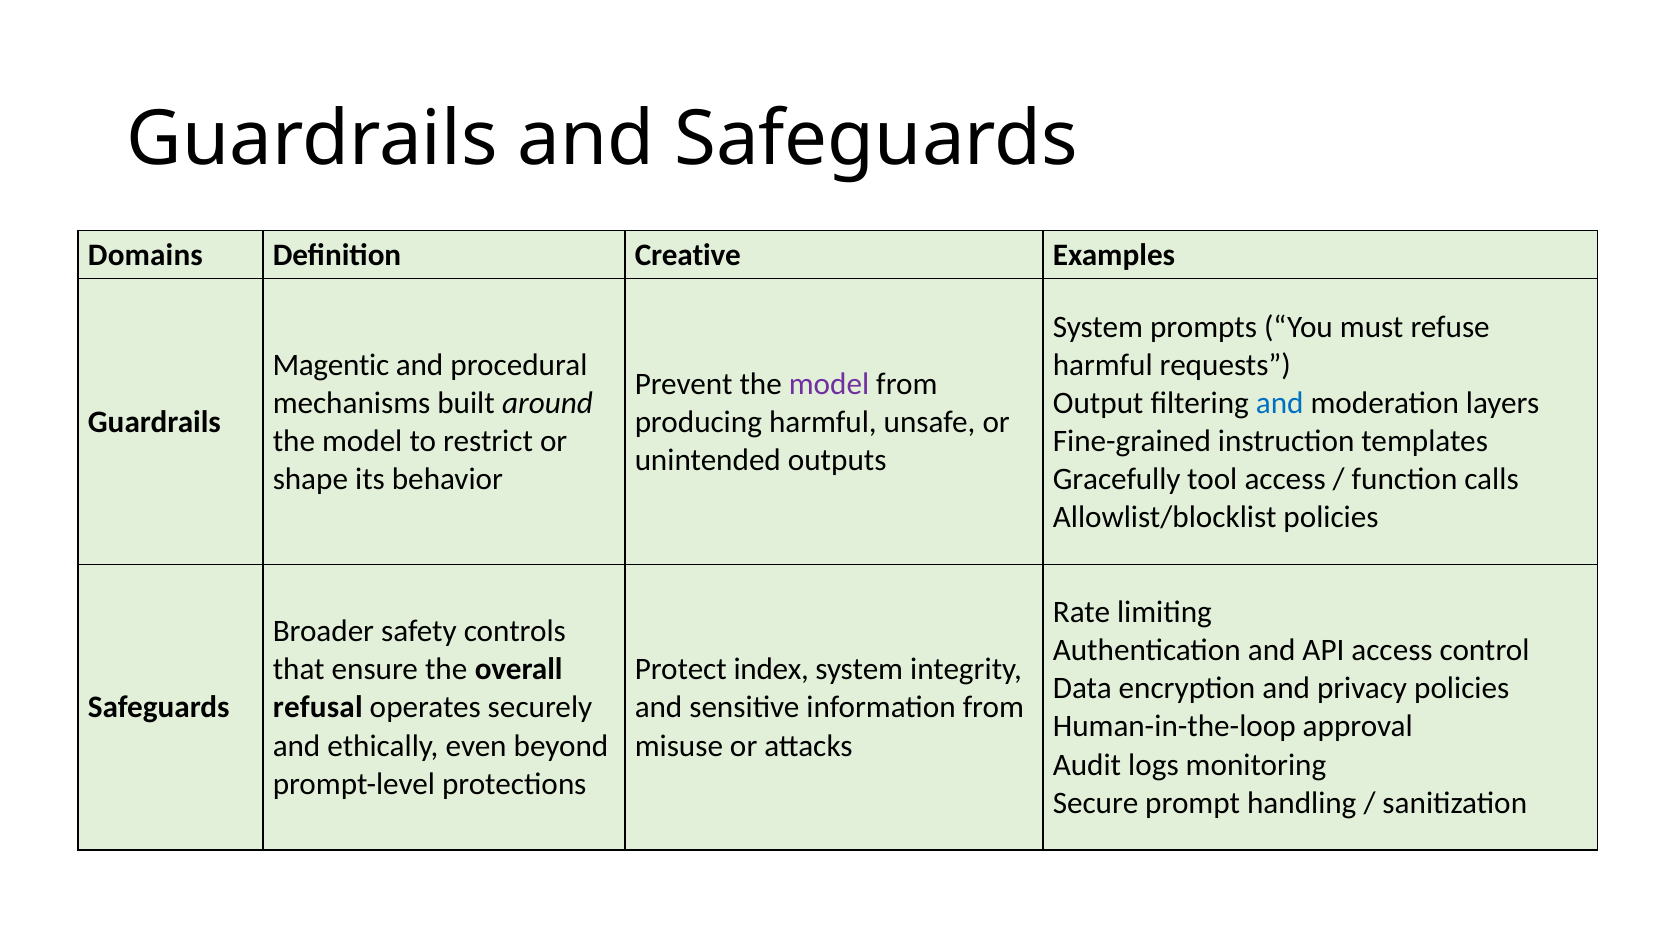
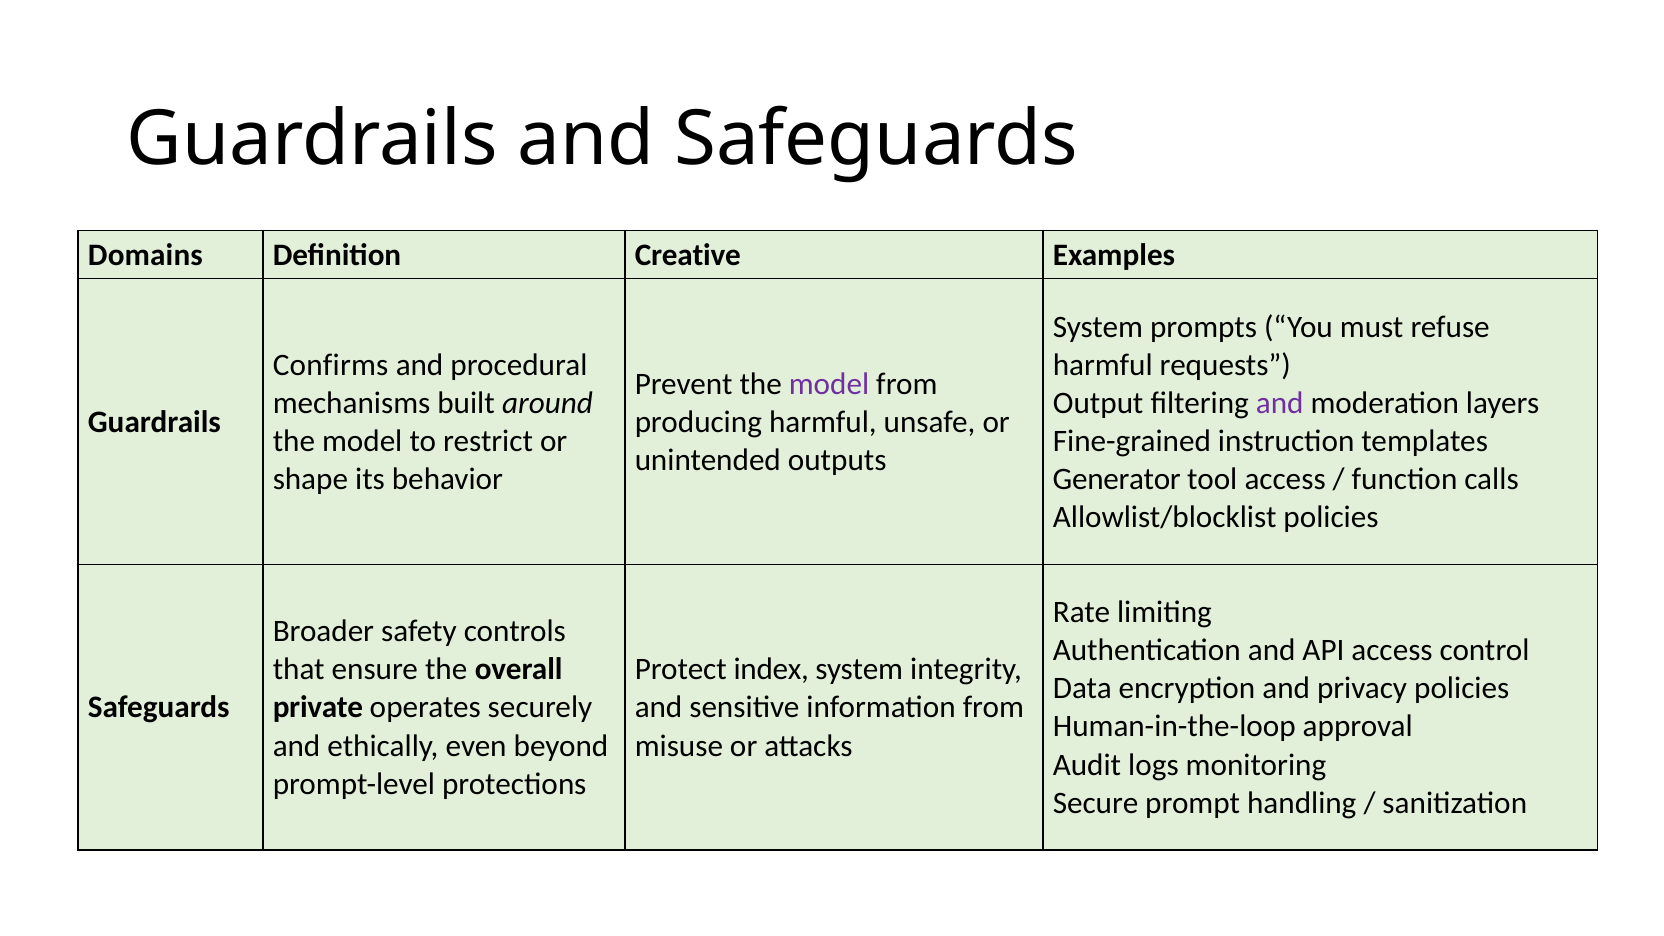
Magentic: Magentic -> Confirms
and at (1280, 403) colour: blue -> purple
Gracefully: Gracefully -> Generator
refusal: refusal -> private
